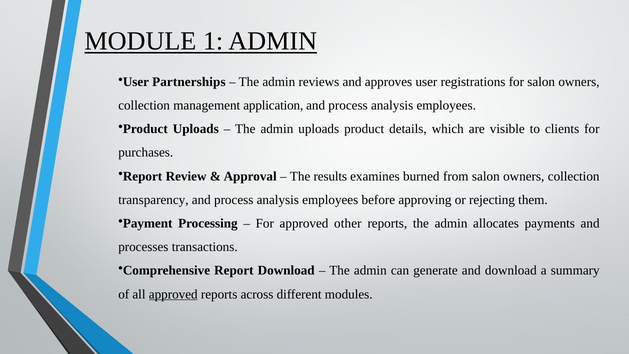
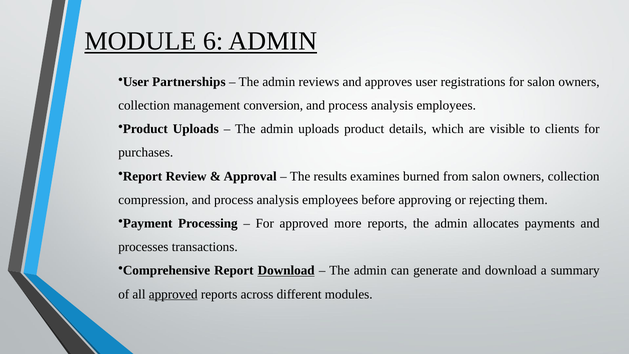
1: 1 -> 6
application: application -> conversion
transparency: transparency -> compression
other: other -> more
Download at (286, 270) underline: none -> present
